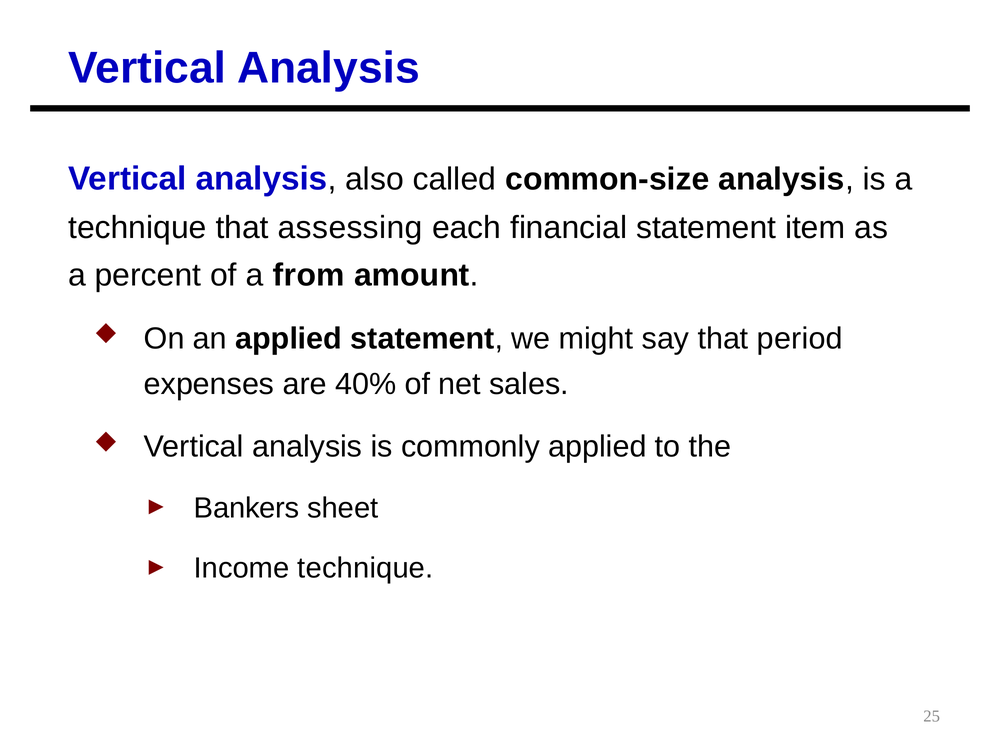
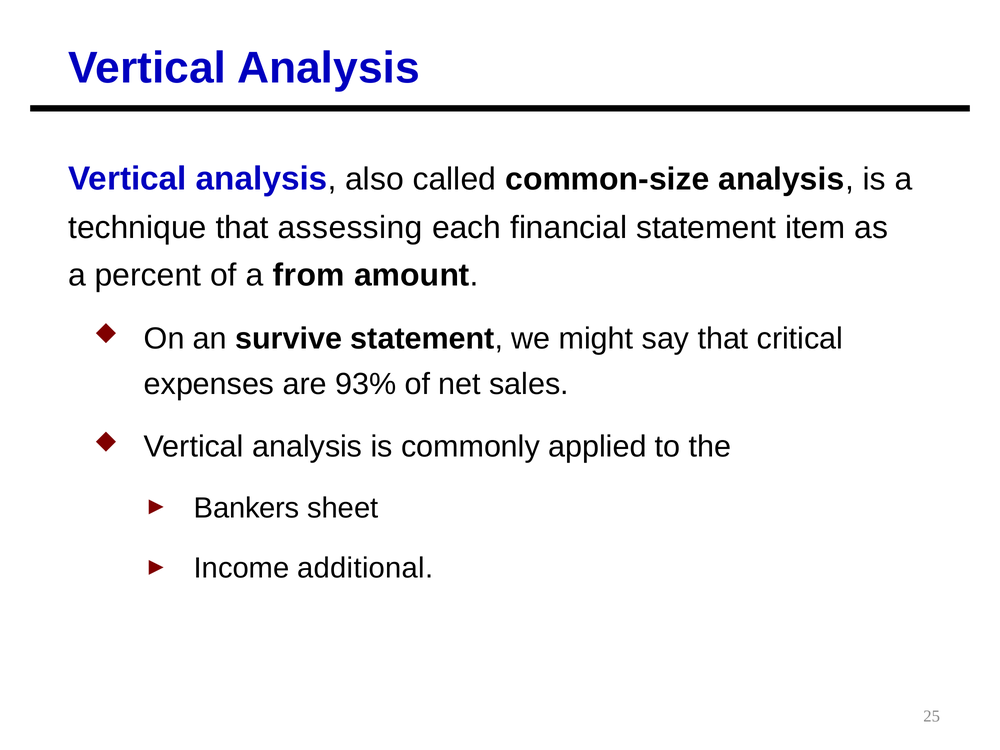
an applied: applied -> survive
period: period -> critical
40%: 40% -> 93%
Income technique: technique -> additional
